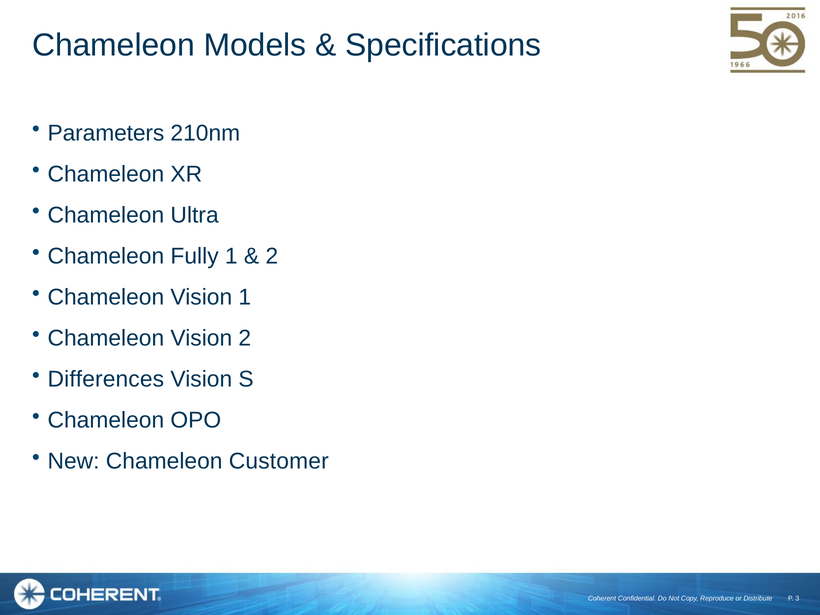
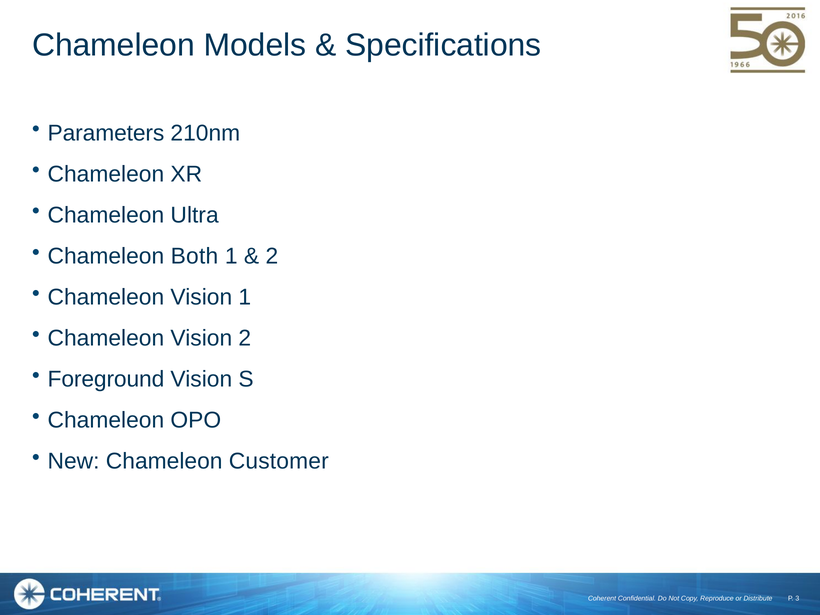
Fully: Fully -> Both
Differences: Differences -> Foreground
